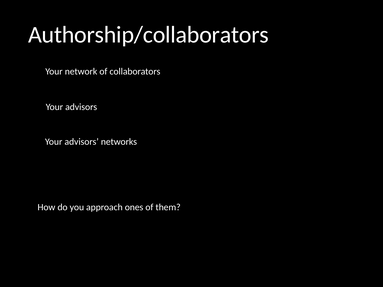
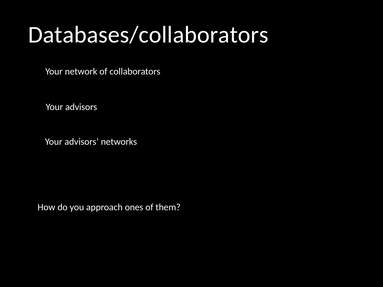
Authorship/collaborators: Authorship/collaborators -> Databases/collaborators
